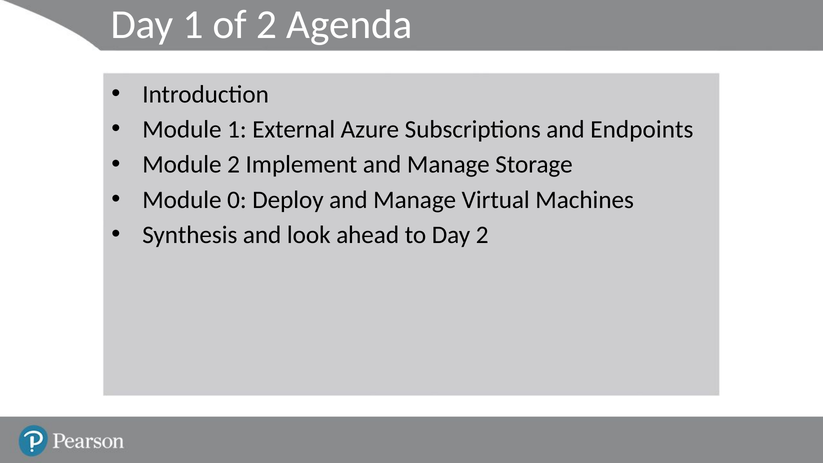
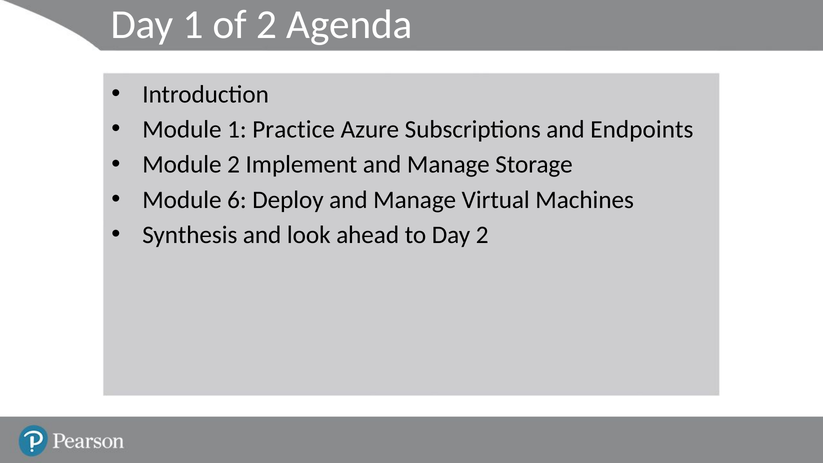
External: External -> Practice
0: 0 -> 6
